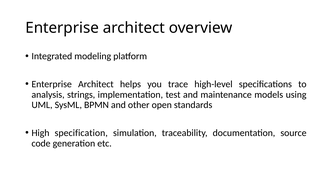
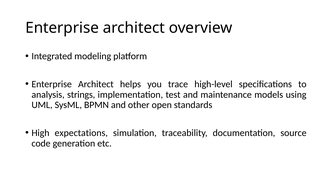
specification: specification -> expectations
